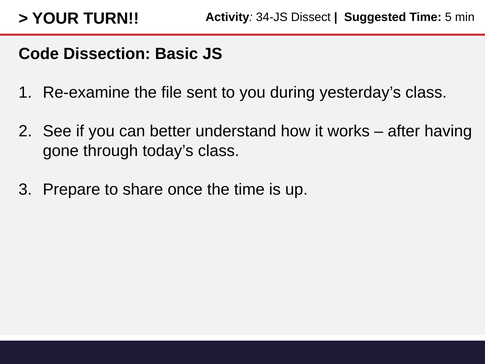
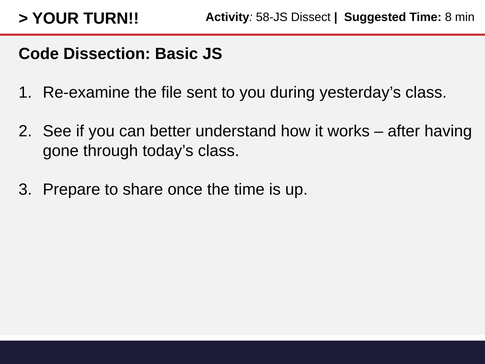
34-JS: 34-JS -> 58-JS
5: 5 -> 8
